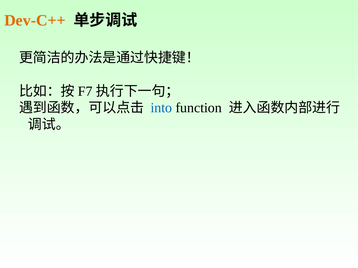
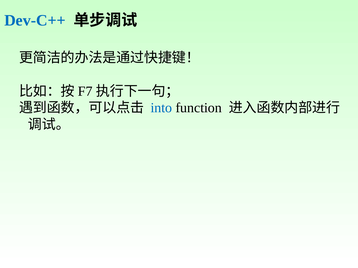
Dev-C++ colour: orange -> blue
